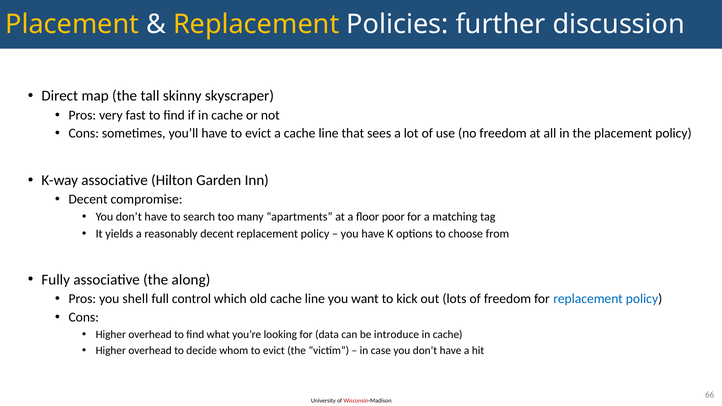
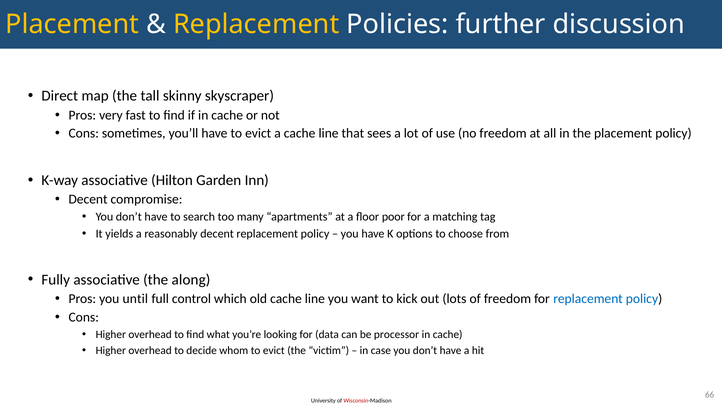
shell: shell -> until
introduce: introduce -> processor
